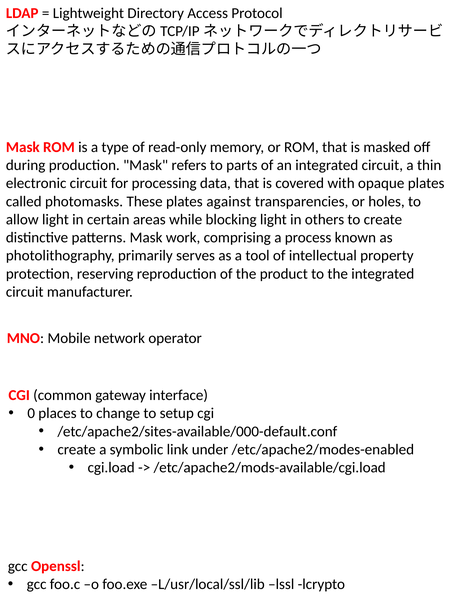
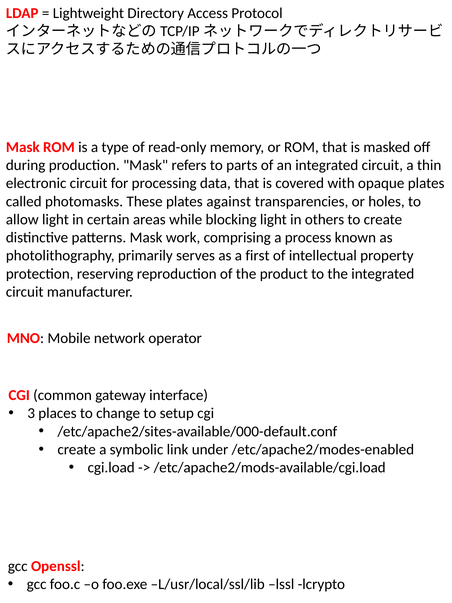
tool: tool -> first
0: 0 -> 3
